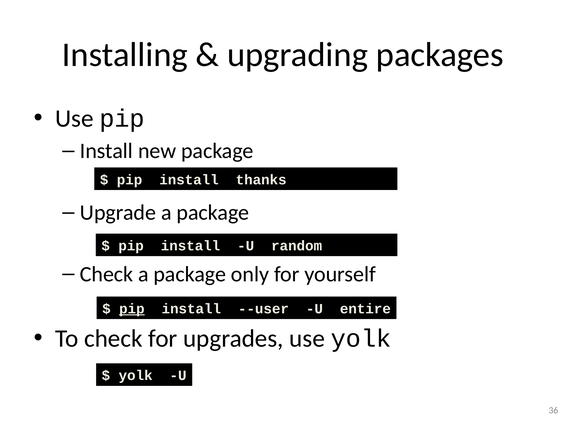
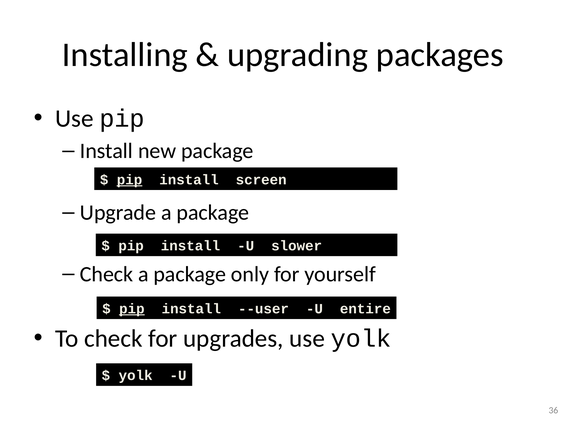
pip at (130, 180) underline: none -> present
thanks: thanks -> screen
random: random -> slower
